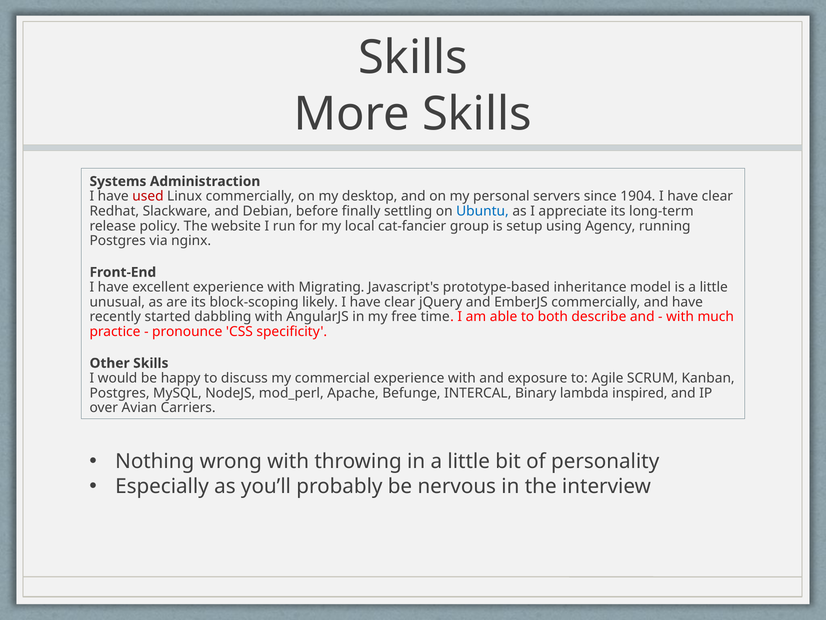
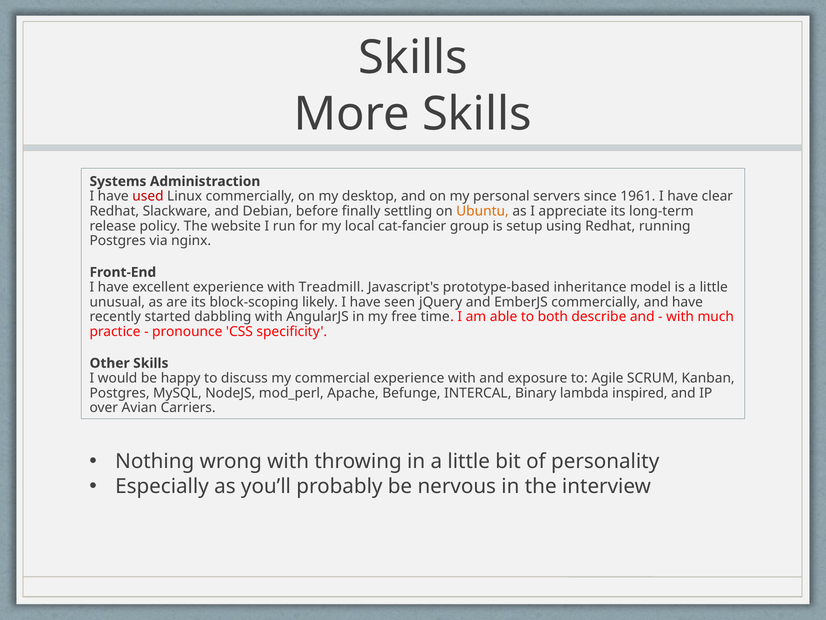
1904: 1904 -> 1961
Ubuntu colour: blue -> orange
using Agency: Agency -> Redhat
Migrating: Migrating -> Treadmill
clear at (400, 302): clear -> seen
